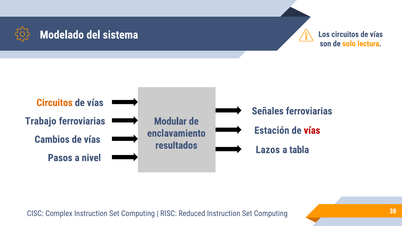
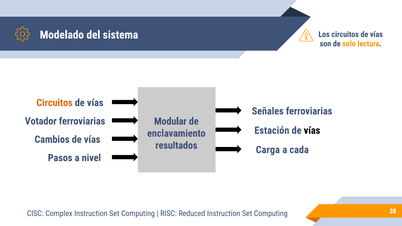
Trabajo: Trabajo -> Votador
vías at (312, 131) colour: red -> black
Lazos: Lazos -> Carga
tabla: tabla -> cada
